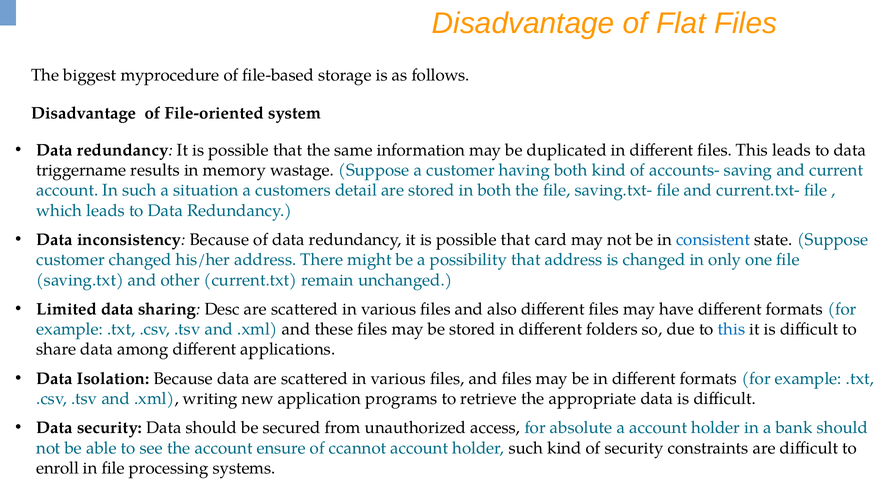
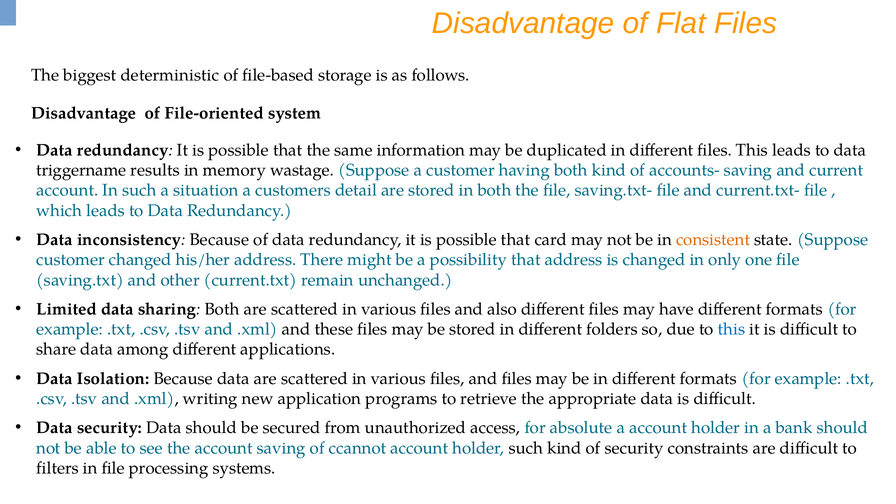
myprocedure: myprocedure -> deterministic
consistent colour: blue -> orange
sharing Desc: Desc -> Both
account ensure: ensure -> saving
enroll: enroll -> filters
